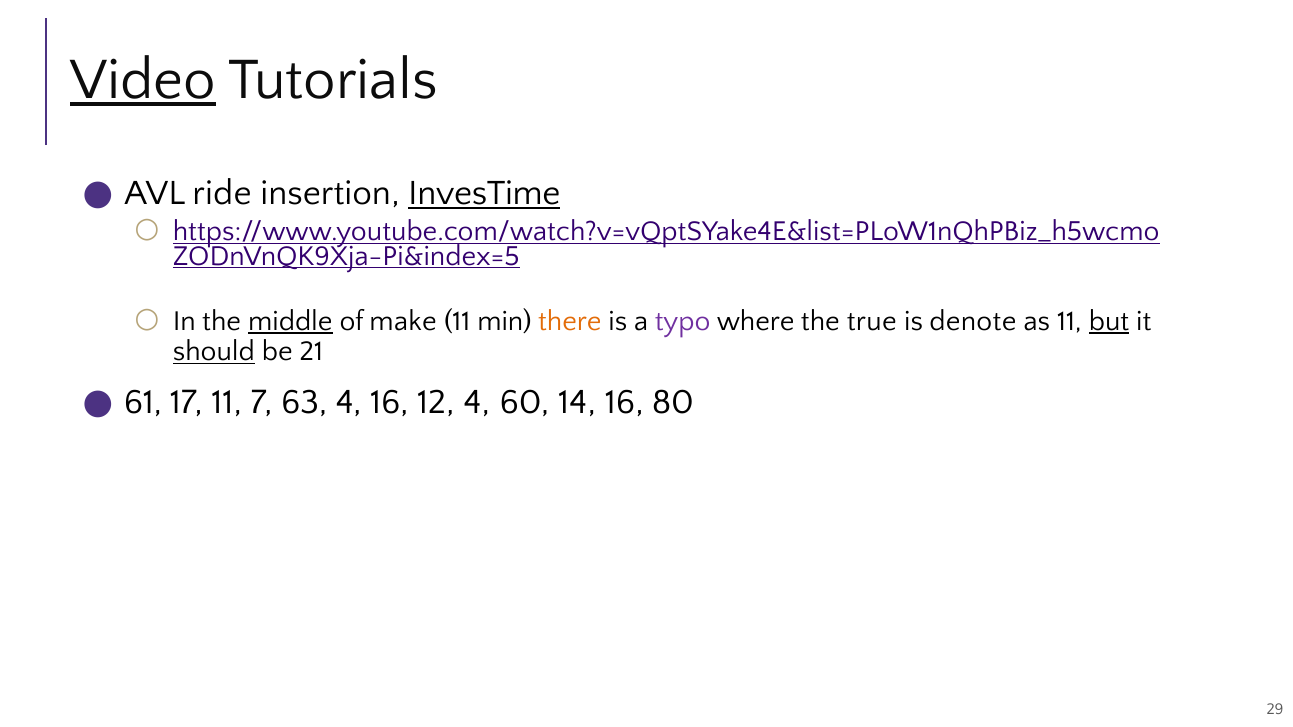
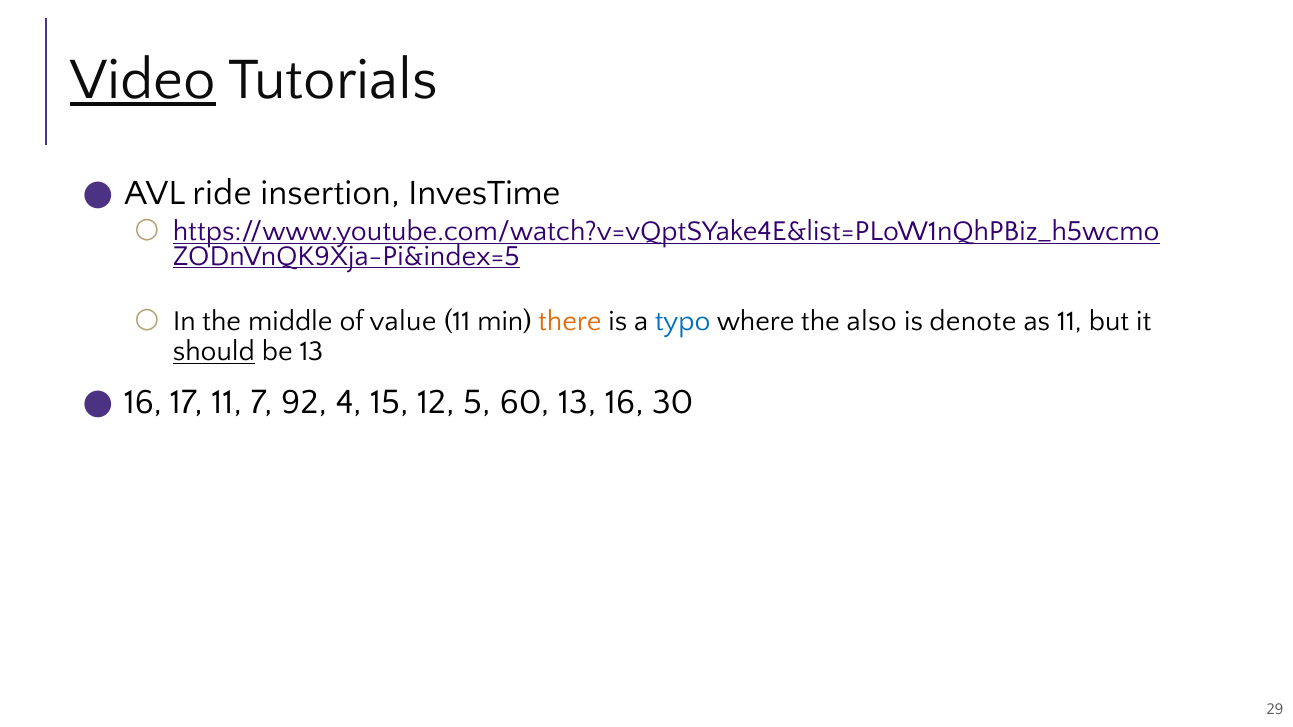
InvesTime underline: present -> none
middle underline: present -> none
make: make -> value
typo colour: purple -> blue
true: true -> also
but underline: present -> none
be 21: 21 -> 13
61 at (143, 402): 61 -> 16
63: 63 -> 92
4 16: 16 -> 15
12 4: 4 -> 5
60 14: 14 -> 13
80: 80 -> 30
